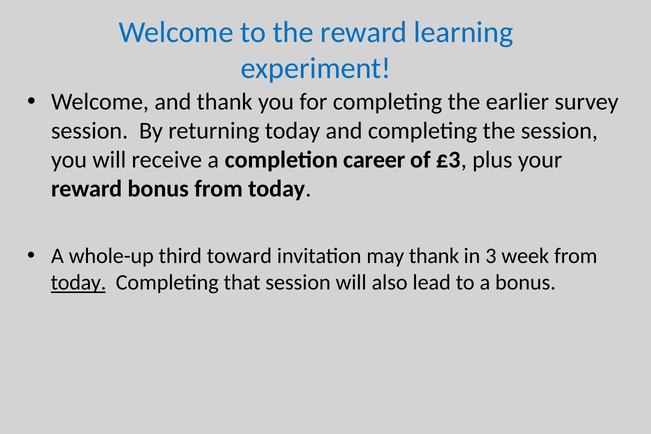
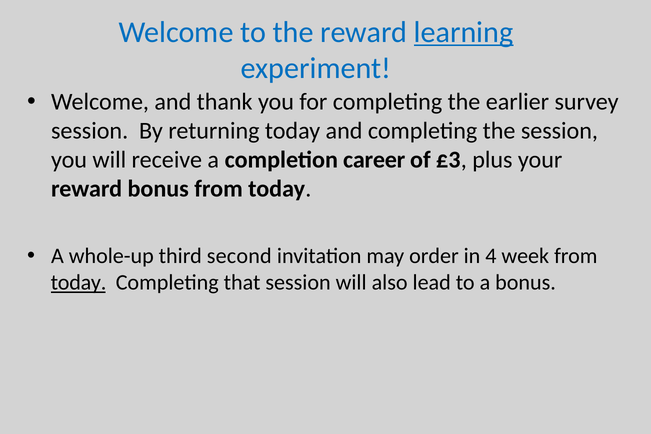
learning underline: none -> present
toward: toward -> second
may thank: thank -> order
3: 3 -> 4
